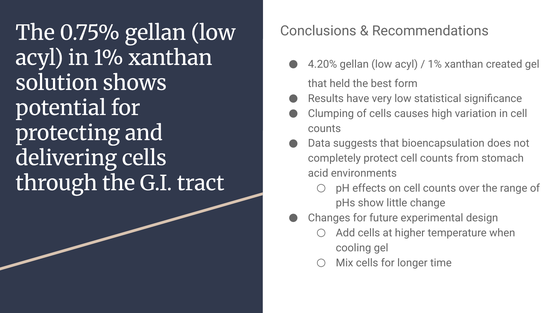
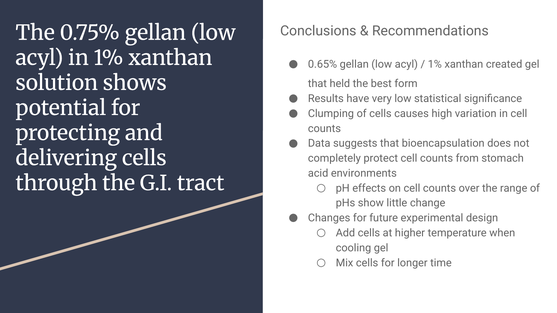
4.20%: 4.20% -> 0.65%
